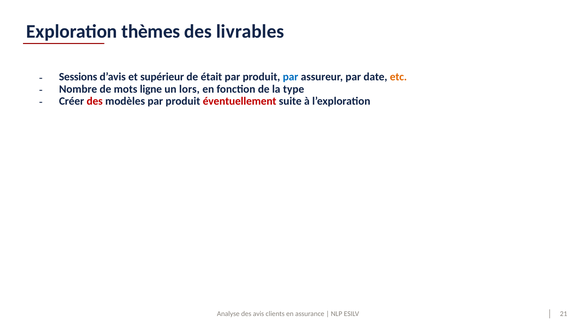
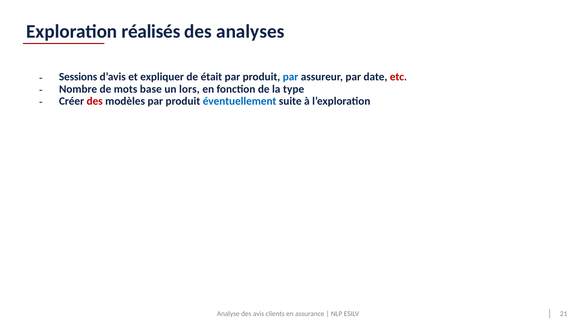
thèmes: thèmes -> réalisés
livrables: livrables -> analyses
supérieur: supérieur -> expliquer
etc colour: orange -> red
ligne: ligne -> base
éventuellement colour: red -> blue
